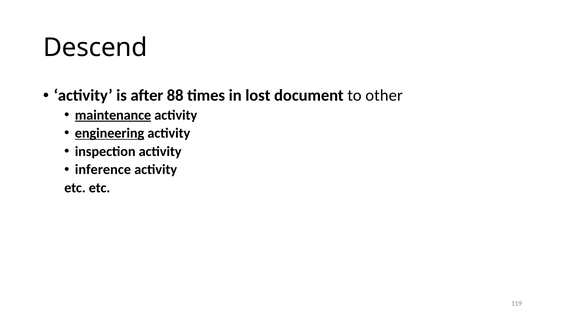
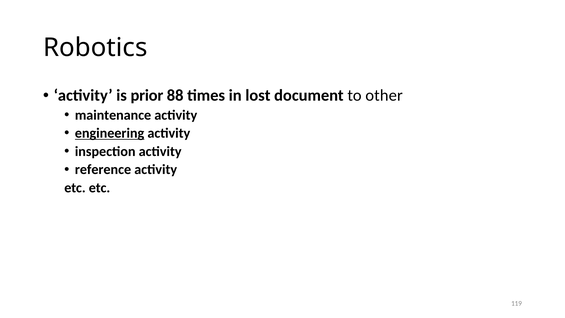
Descend: Descend -> Robotics
after: after -> prior
maintenance underline: present -> none
inference: inference -> reference
